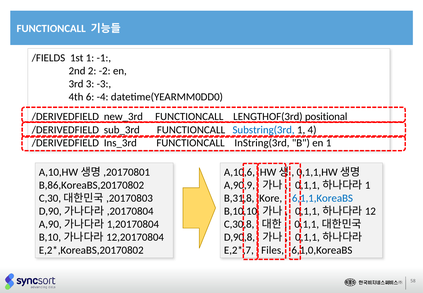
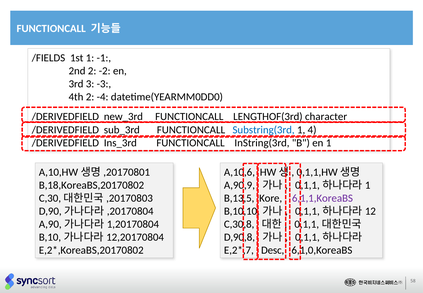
4th 6: 6 -> 2
positional: positional -> character
B,86,KoreaBS,20170802: B,86,KoreaBS,20170802 -> B,18,KoreaBS,20170802
B,31,8: B,31,8 -> B,13,5
6,1,1,KoreaBS colour: blue -> purple
Files: Files -> Desc
